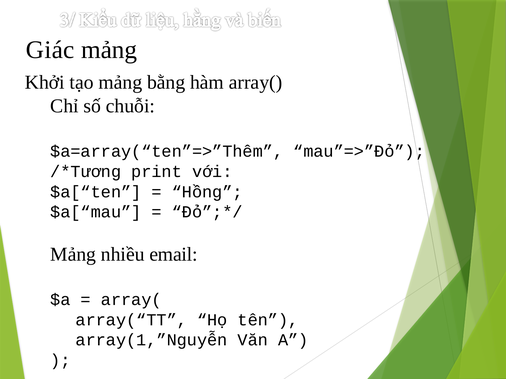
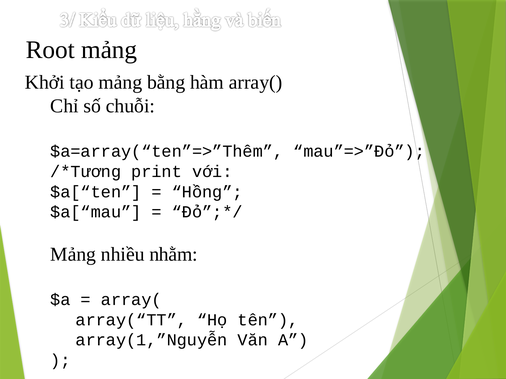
Giác: Giác -> Root
email: email -> nhằm
